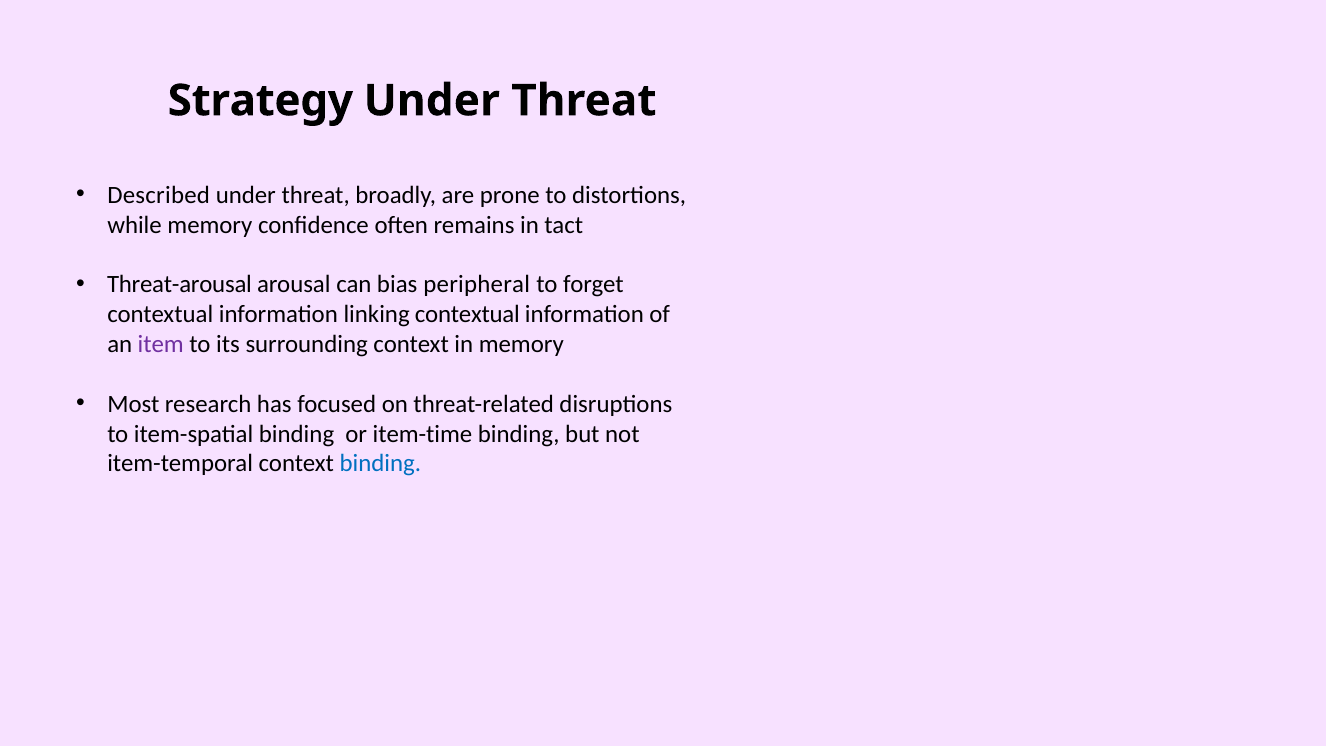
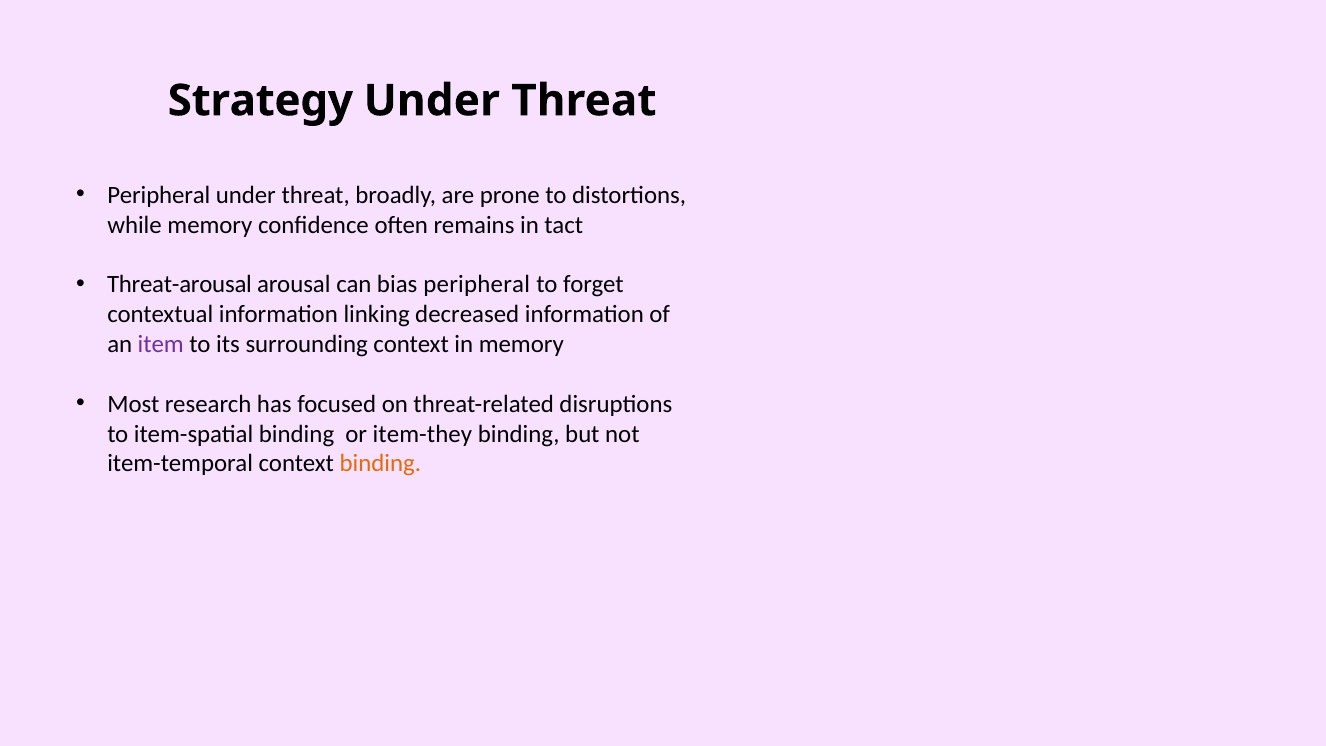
Described at (159, 195): Described -> Peripheral
linking contextual: contextual -> decreased
item-time: item-time -> item-they
binding at (380, 464) colour: blue -> orange
